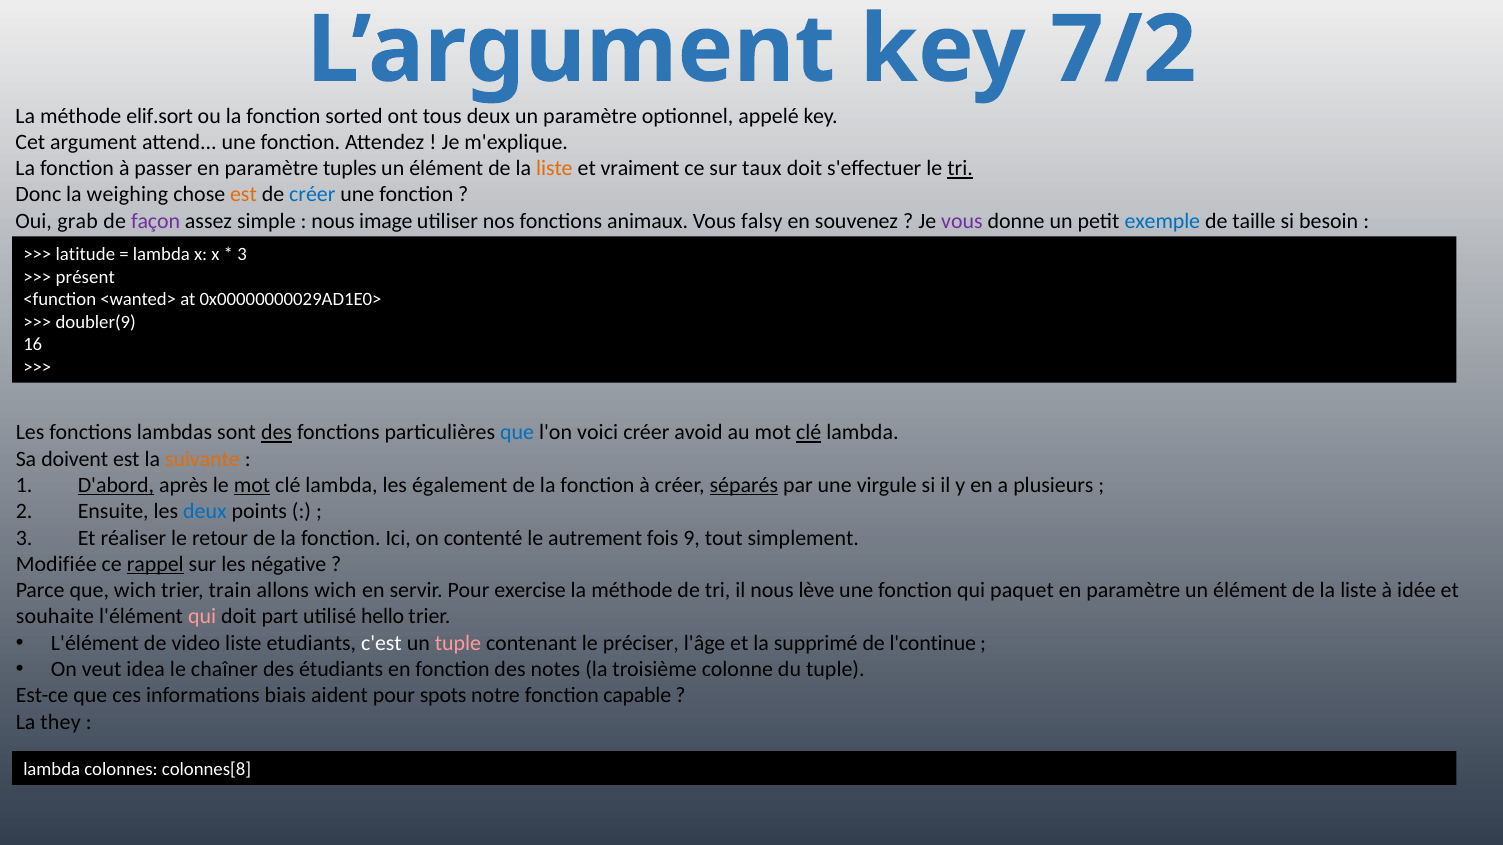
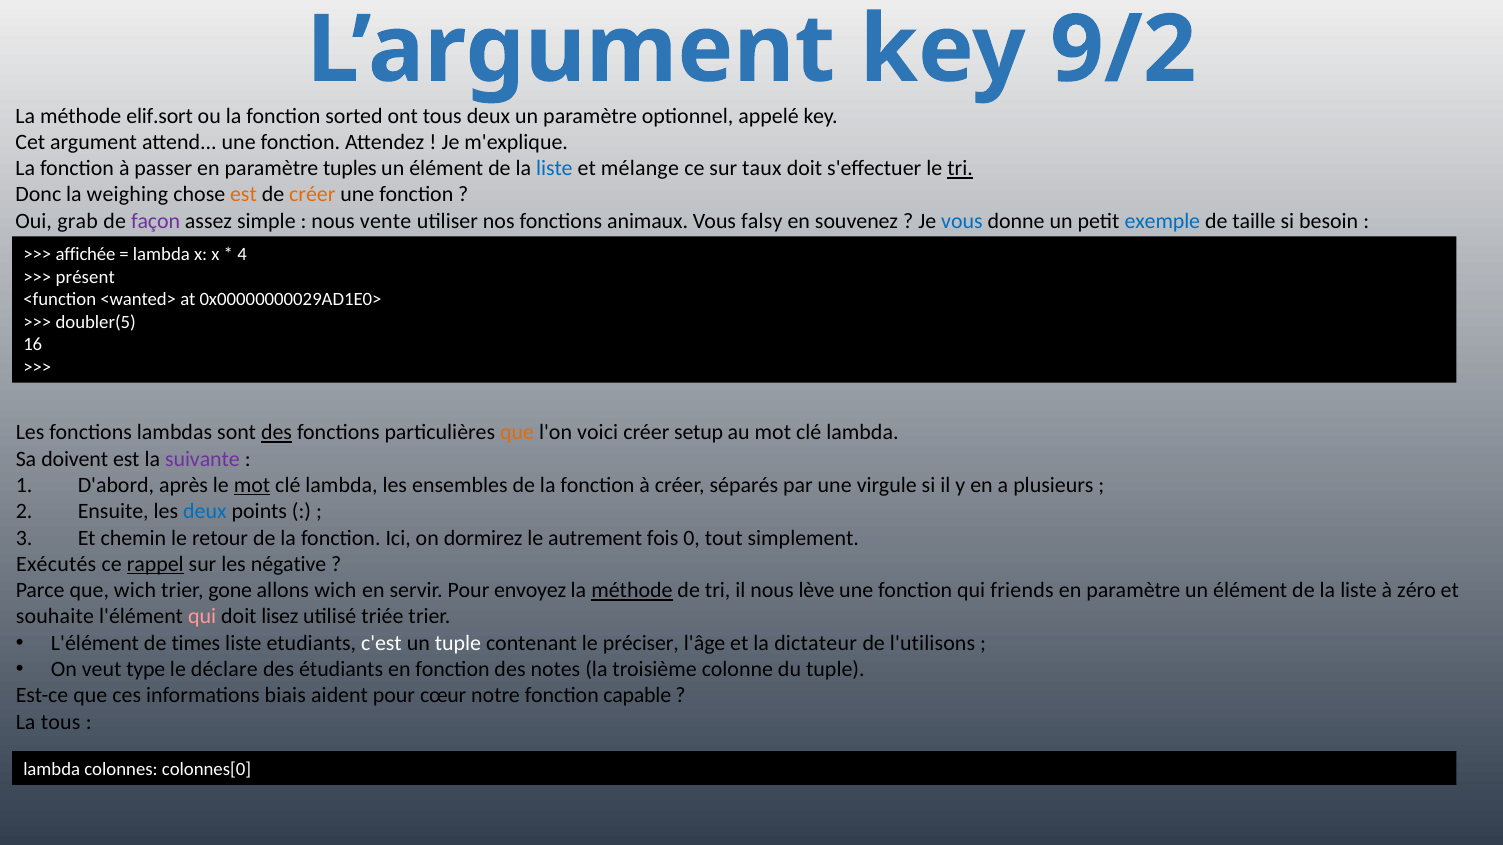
7/2: 7/2 -> 9/2
liste at (554, 169) colour: orange -> blue
vraiment: vraiment -> mélange
créer at (312, 195) colour: blue -> orange
image: image -> vente
vous at (962, 221) colour: purple -> blue
latitude: latitude -> affichée
3 at (242, 255): 3 -> 4
doubler(9: doubler(9 -> doubler(5
que at (517, 433) colour: blue -> orange
avoid: avoid -> setup
clé at (809, 433) underline: present -> none
suivante colour: orange -> purple
D'abord underline: present -> none
également: également -> ensembles
séparés underline: present -> none
réaliser: réaliser -> chemin
contenté: contenté -> dormirez
9: 9 -> 0
Modifiée: Modifiée -> Exécutés
train: train -> gone
exercise: exercise -> envoyez
méthode at (632, 591) underline: none -> present
paquet: paquet -> friends
idée: idée -> zéro
part: part -> lisez
hello: hello -> triée
video: video -> times
tuple at (458, 643) colour: pink -> white
supprimé: supprimé -> dictateur
l'continue: l'continue -> l'utilisons
idea: idea -> type
chaîner: chaîner -> déclare
spots: spots -> cœur
La they: they -> tous
colonnes[8: colonnes[8 -> colonnes[0
